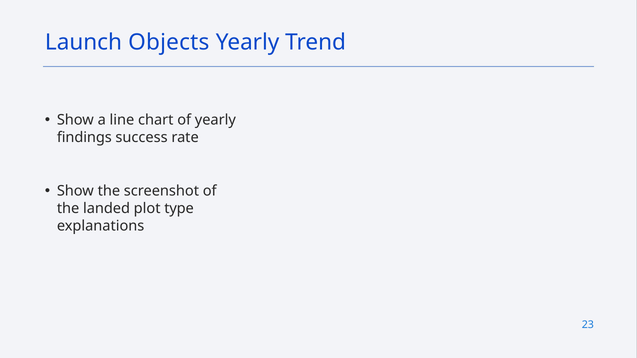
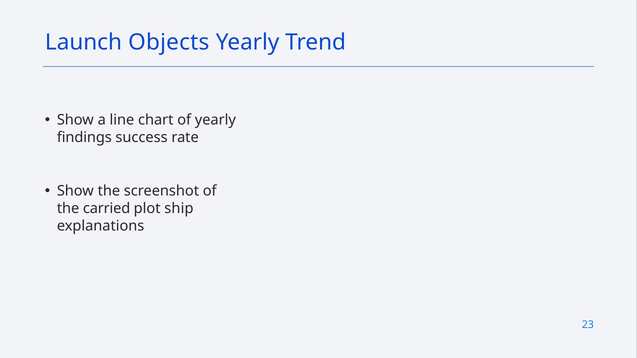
landed: landed -> carried
type: type -> ship
